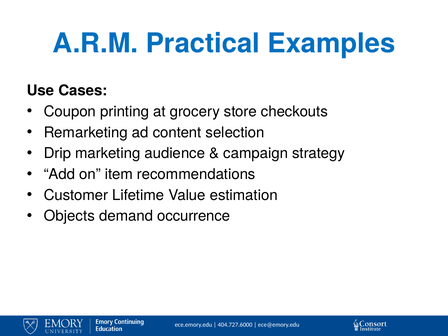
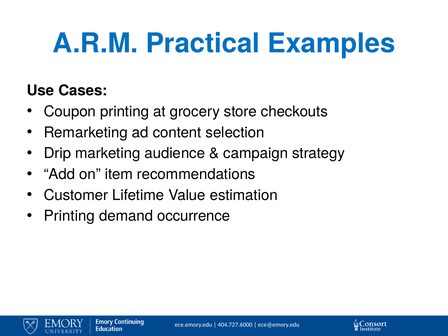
Objects at (69, 216): Objects -> Printing
